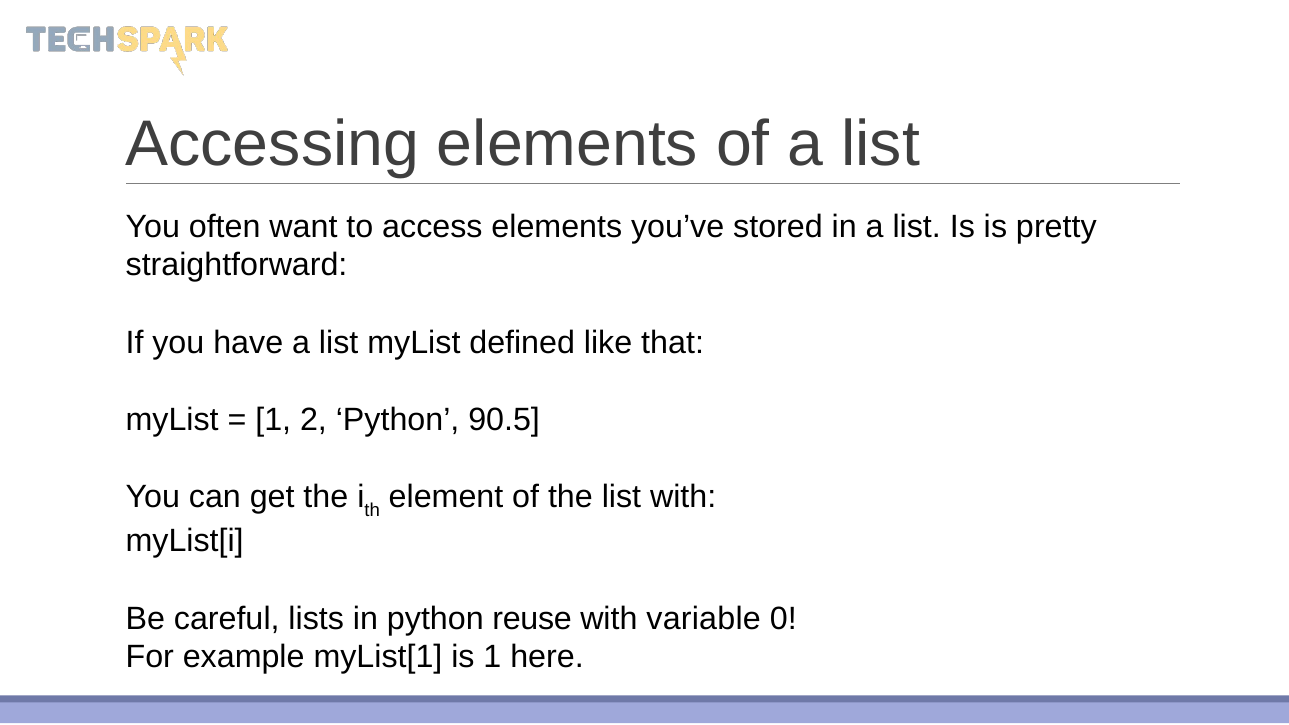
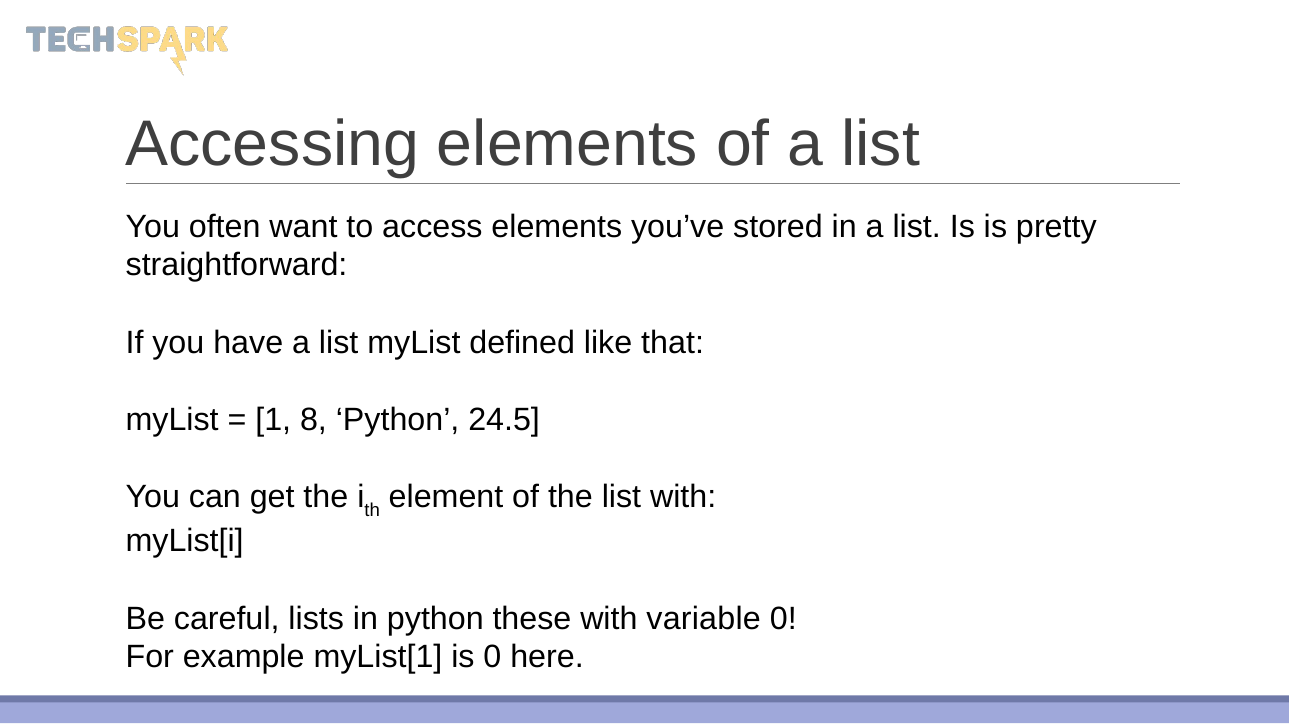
2: 2 -> 8
90.5: 90.5 -> 24.5
reuse: reuse -> these
is 1: 1 -> 0
